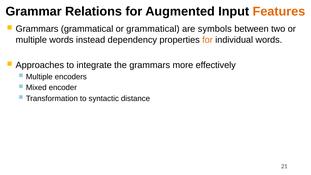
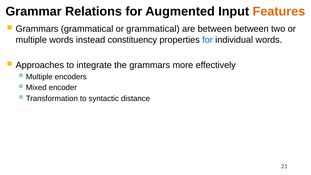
are symbols: symbols -> between
dependency: dependency -> constituency
for at (208, 40) colour: orange -> blue
